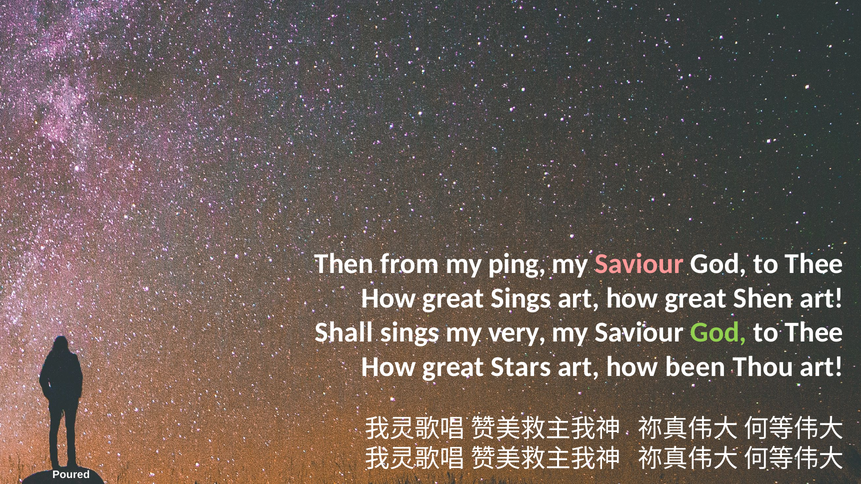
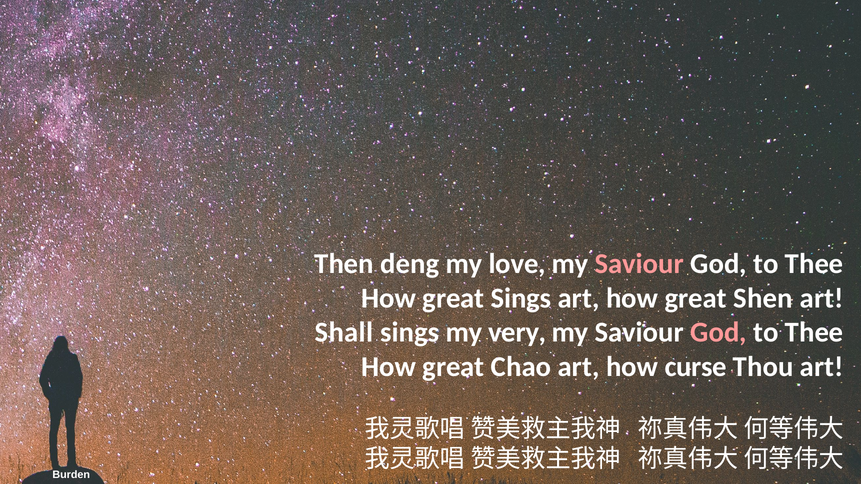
from: from -> deng
ping: ping -> love
God at (719, 333) colour: light green -> pink
Stars: Stars -> Chao
been: been -> curse
Poured: Poured -> Burden
